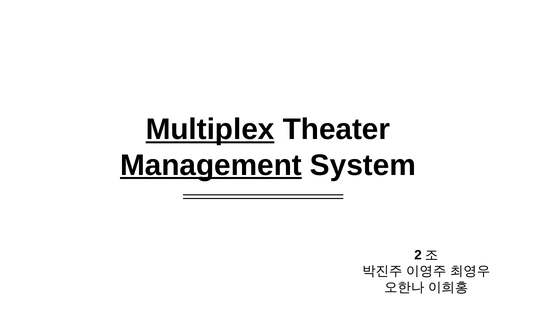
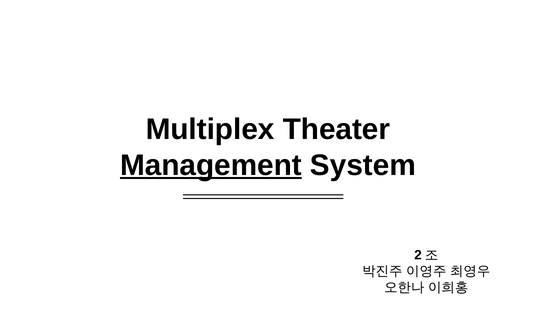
Multiplex underline: present -> none
